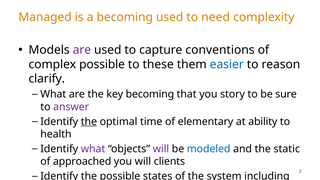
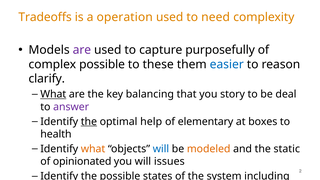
Managed: Managed -> Tradeoffs
a becoming: becoming -> operation
conventions: conventions -> purposefully
What at (53, 94) underline: none -> present
key becoming: becoming -> balancing
sure: sure -> deal
optimal time: time -> help
ability: ability -> boxes
what at (93, 149) colour: purple -> orange
will at (161, 149) colour: purple -> blue
modeled colour: blue -> orange
approached: approached -> opinionated
clients: clients -> issues
